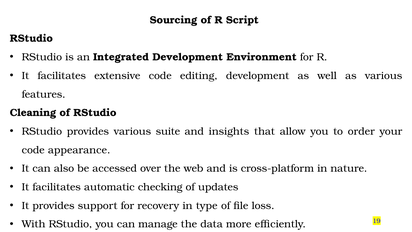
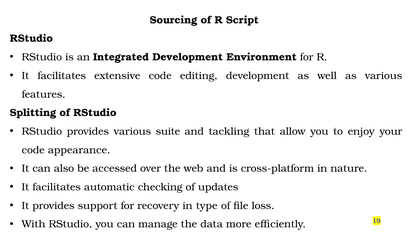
Cleaning: Cleaning -> Splitting
insights: insights -> tackling
order: order -> enjoy
